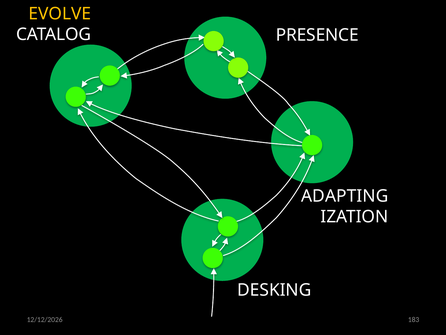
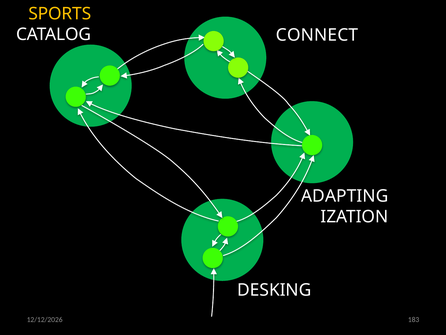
EVOLVE: EVOLVE -> SPORTS
PRESENCE: PRESENCE -> CONNECT
